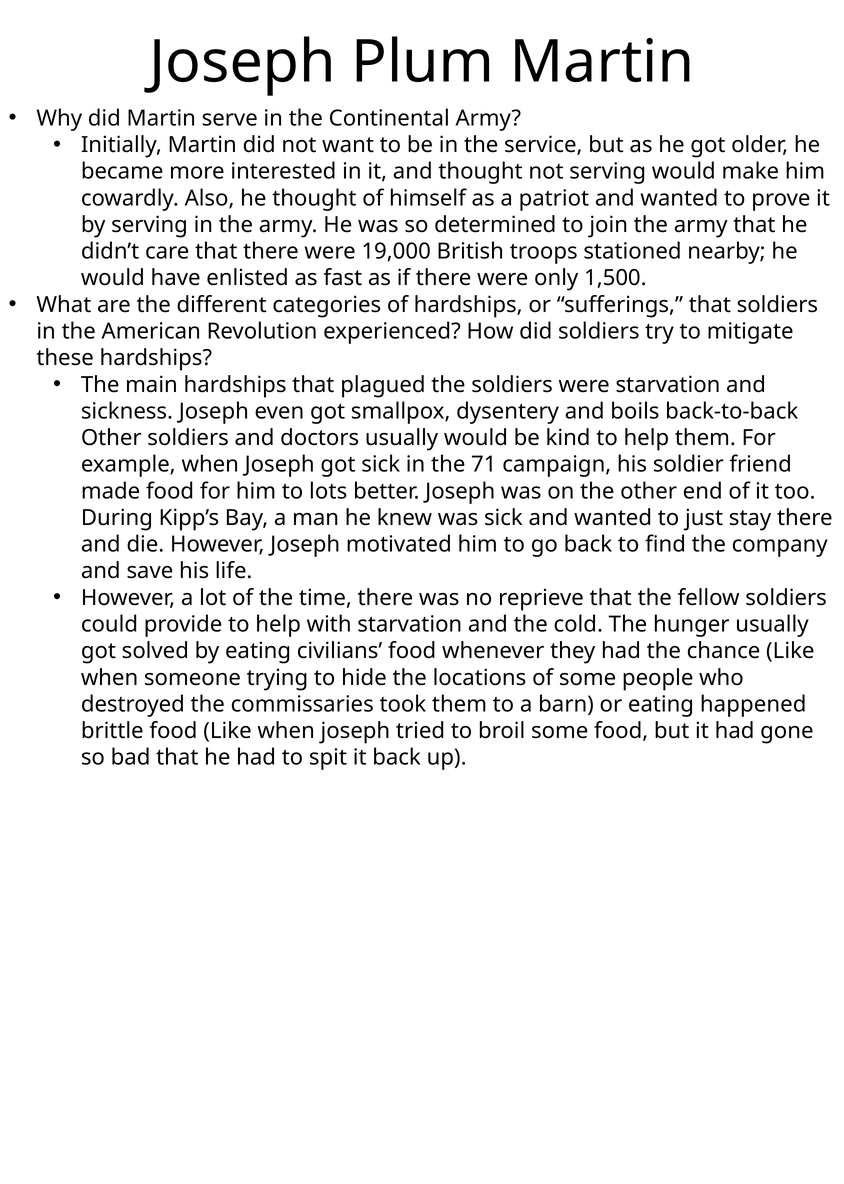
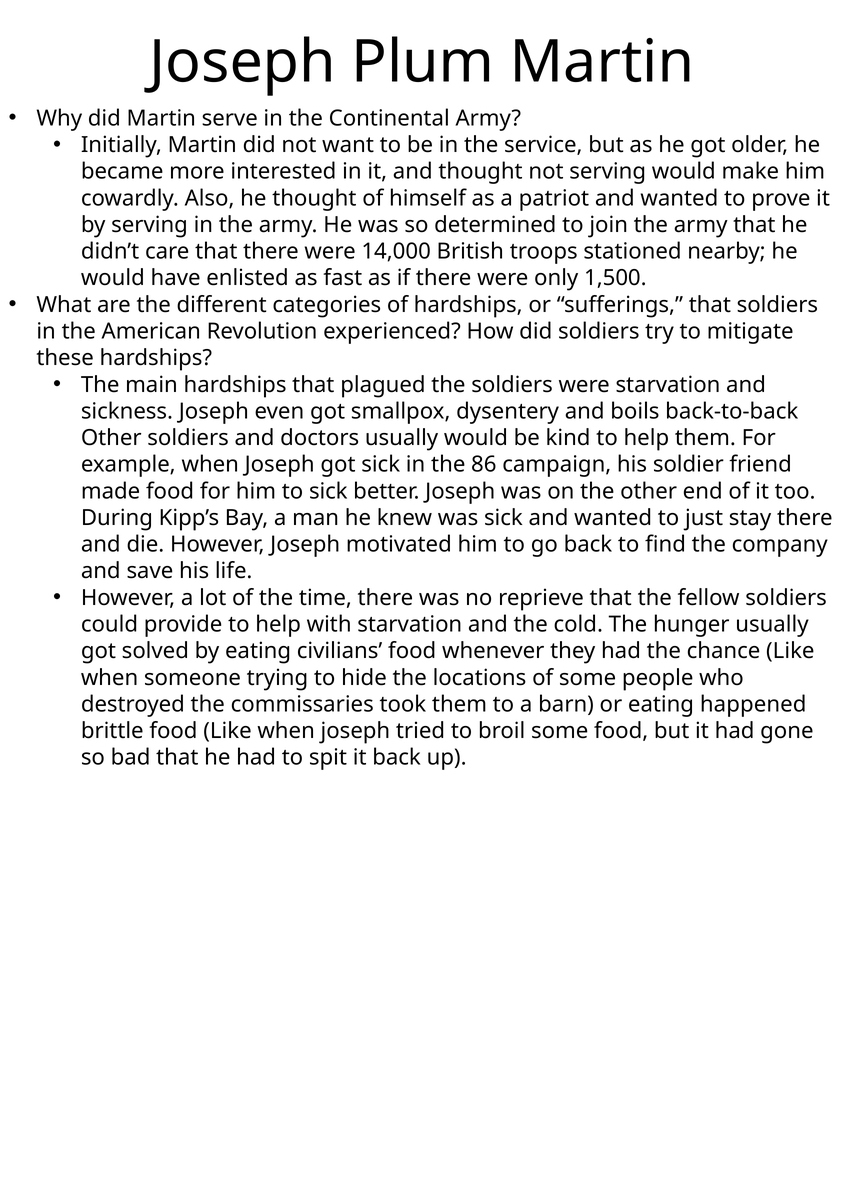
19,000: 19,000 -> 14,000
71: 71 -> 86
to lots: lots -> sick
